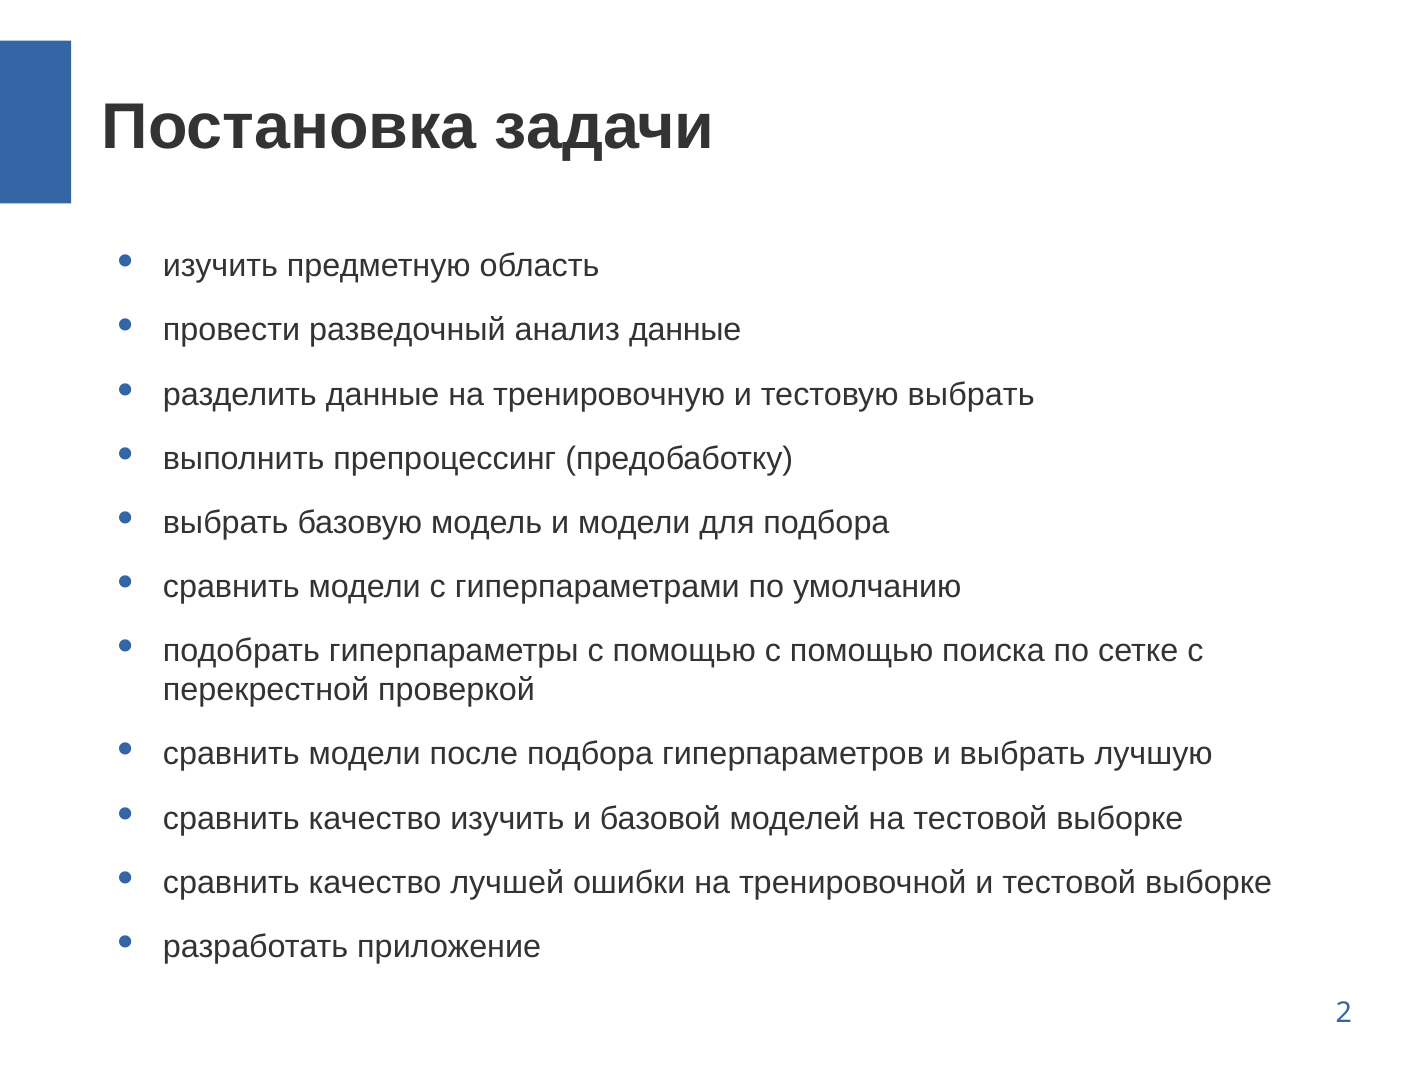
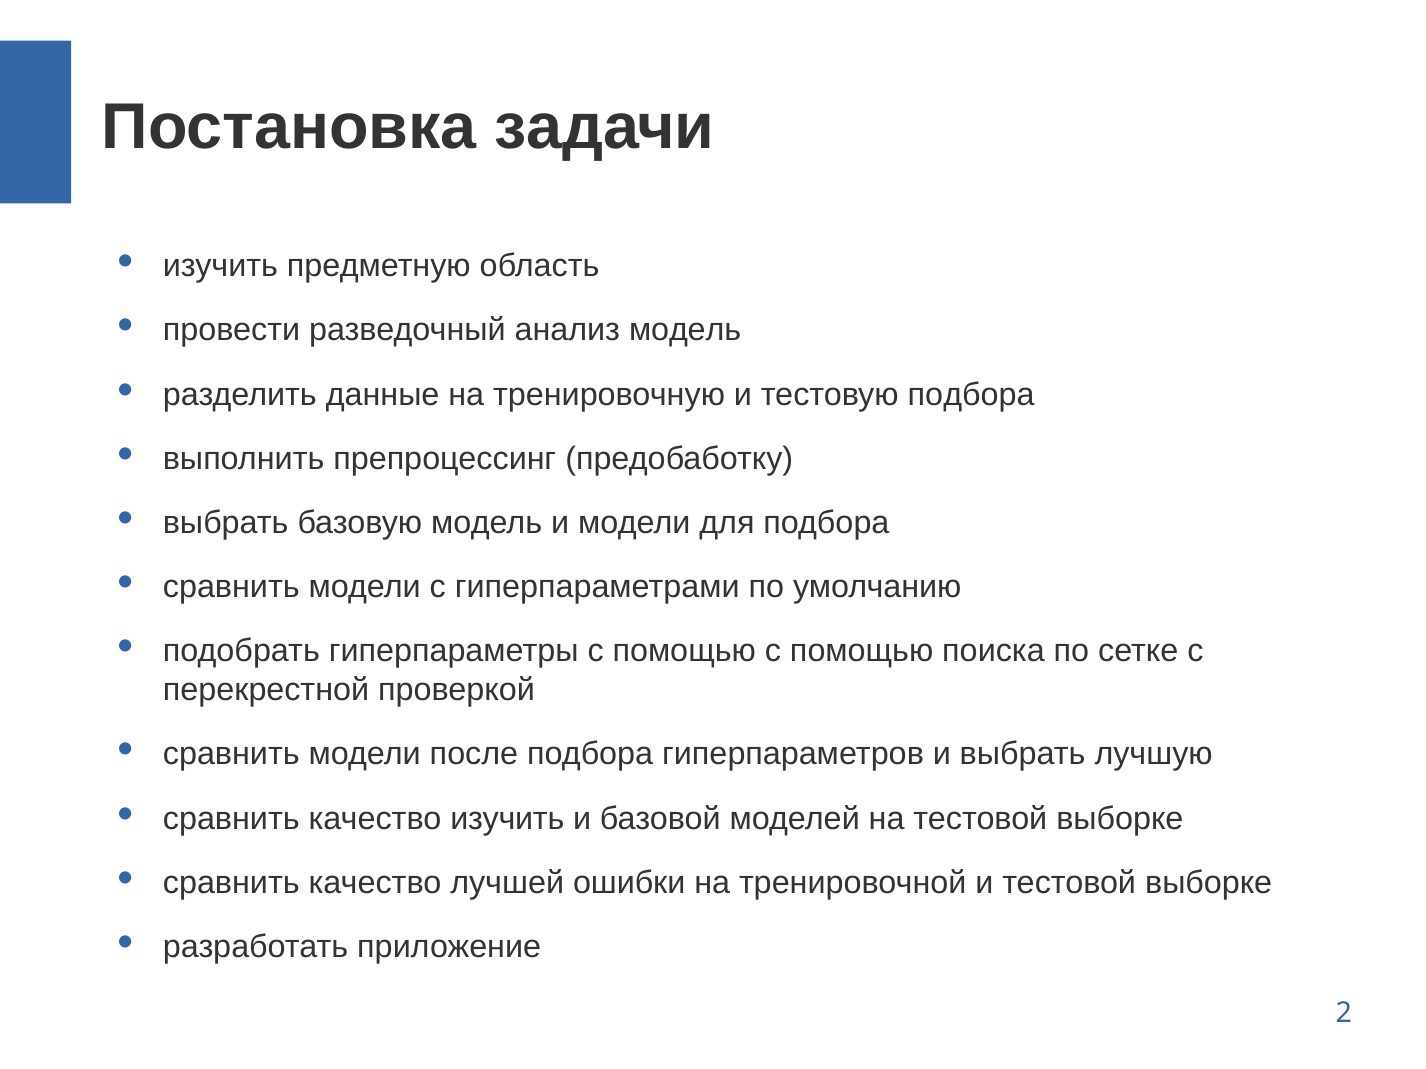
анализ данные: данные -> модель
тестовую выбрать: выбрать -> подбора
